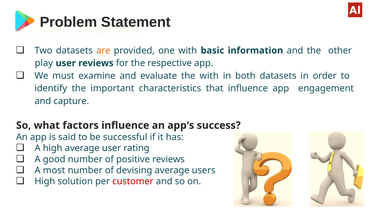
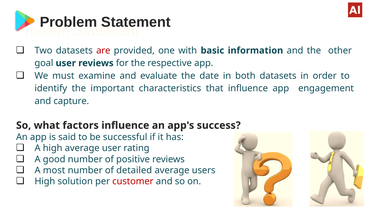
are colour: orange -> red
play: play -> goal
the with: with -> date
devising: devising -> detailed
